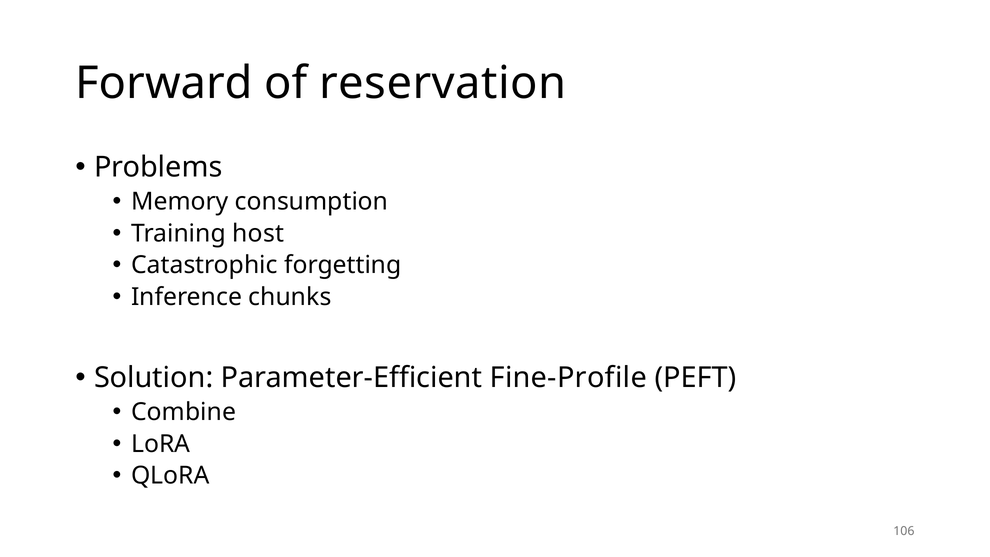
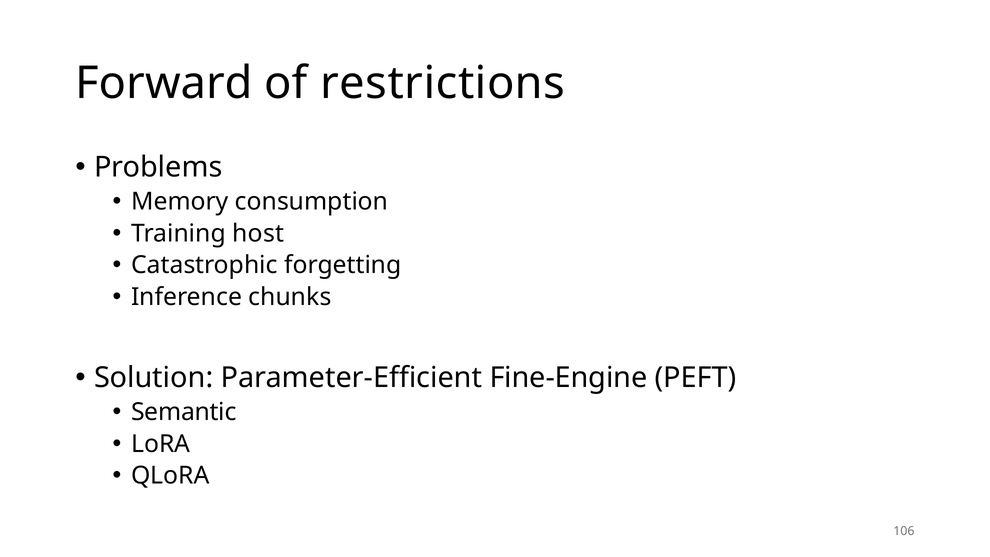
reservation: reservation -> restrictions
Fine-Profile: Fine-Profile -> Fine-Engine
Combine: Combine -> Semantic
